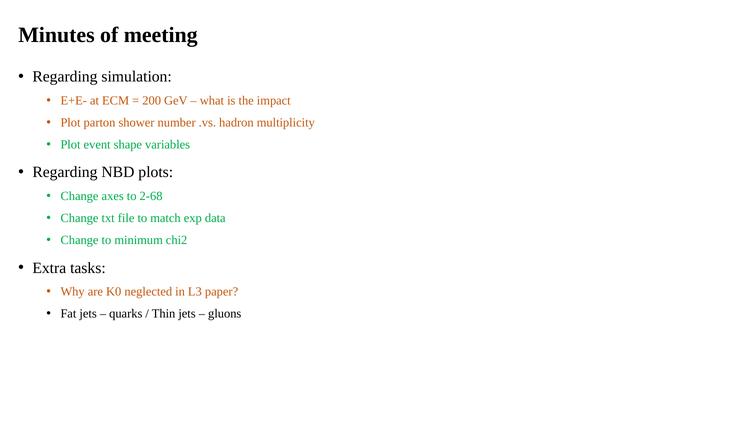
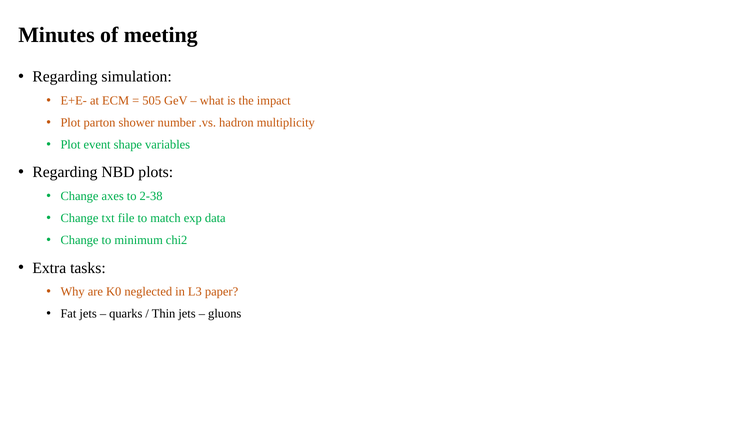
200: 200 -> 505
2-68: 2-68 -> 2-38
